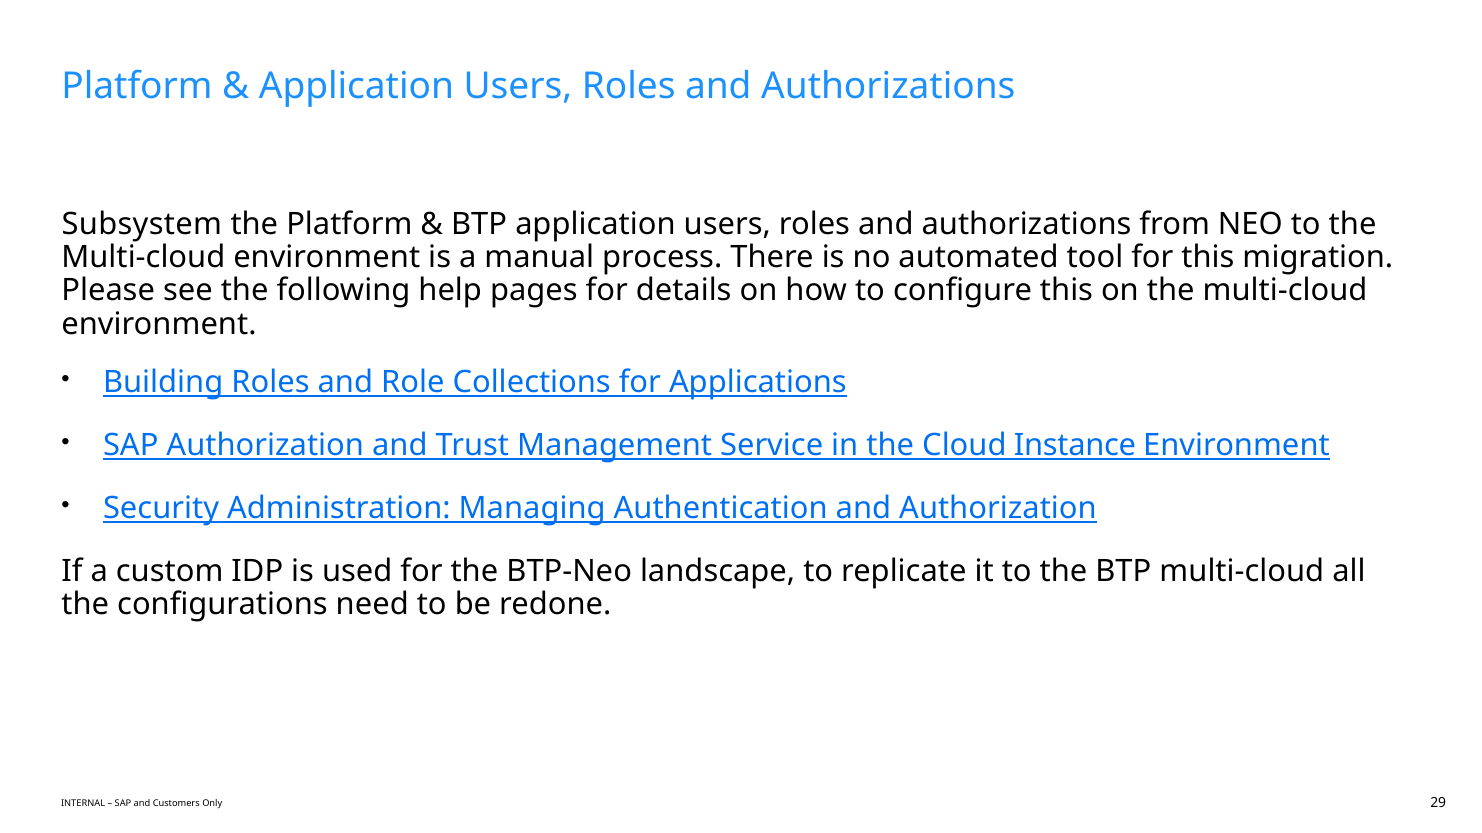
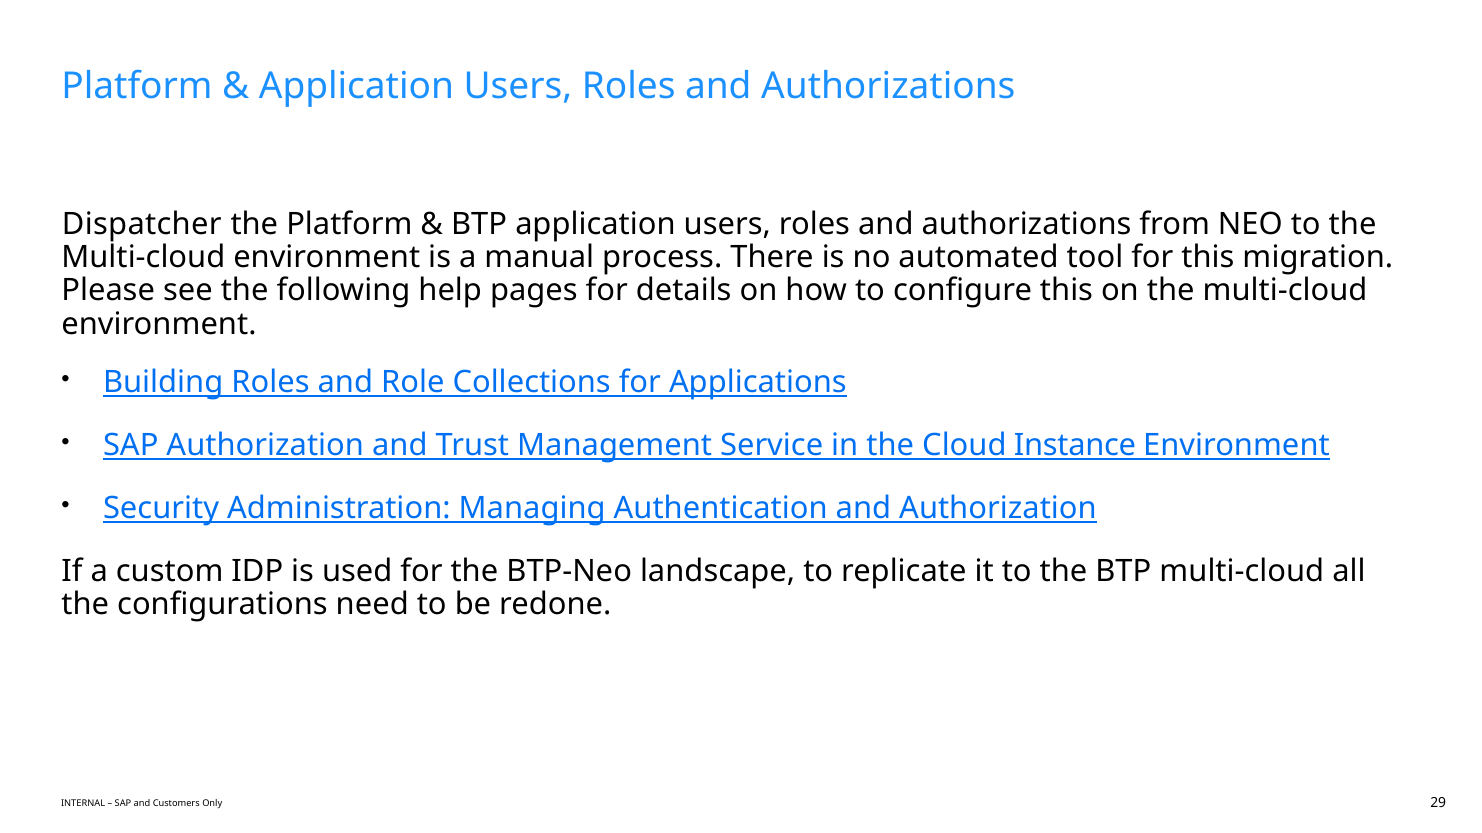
Subsystem: Subsystem -> Dispatcher
